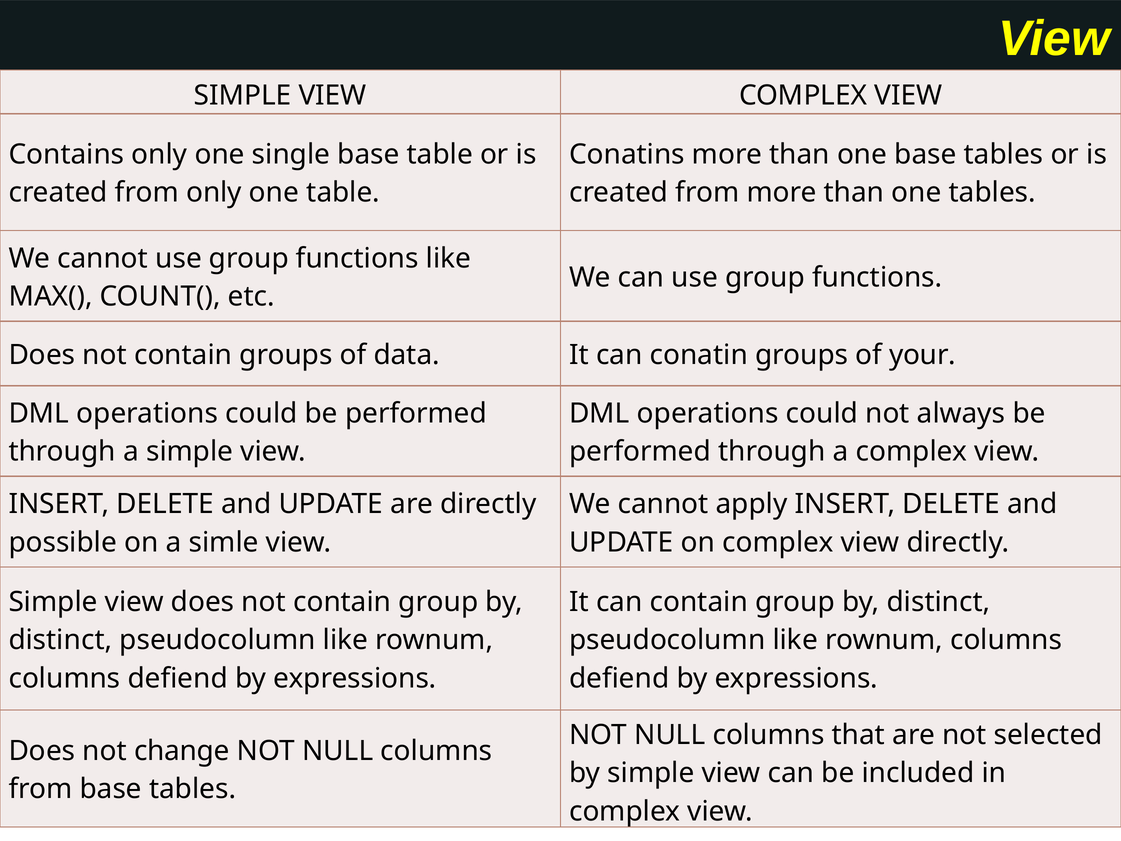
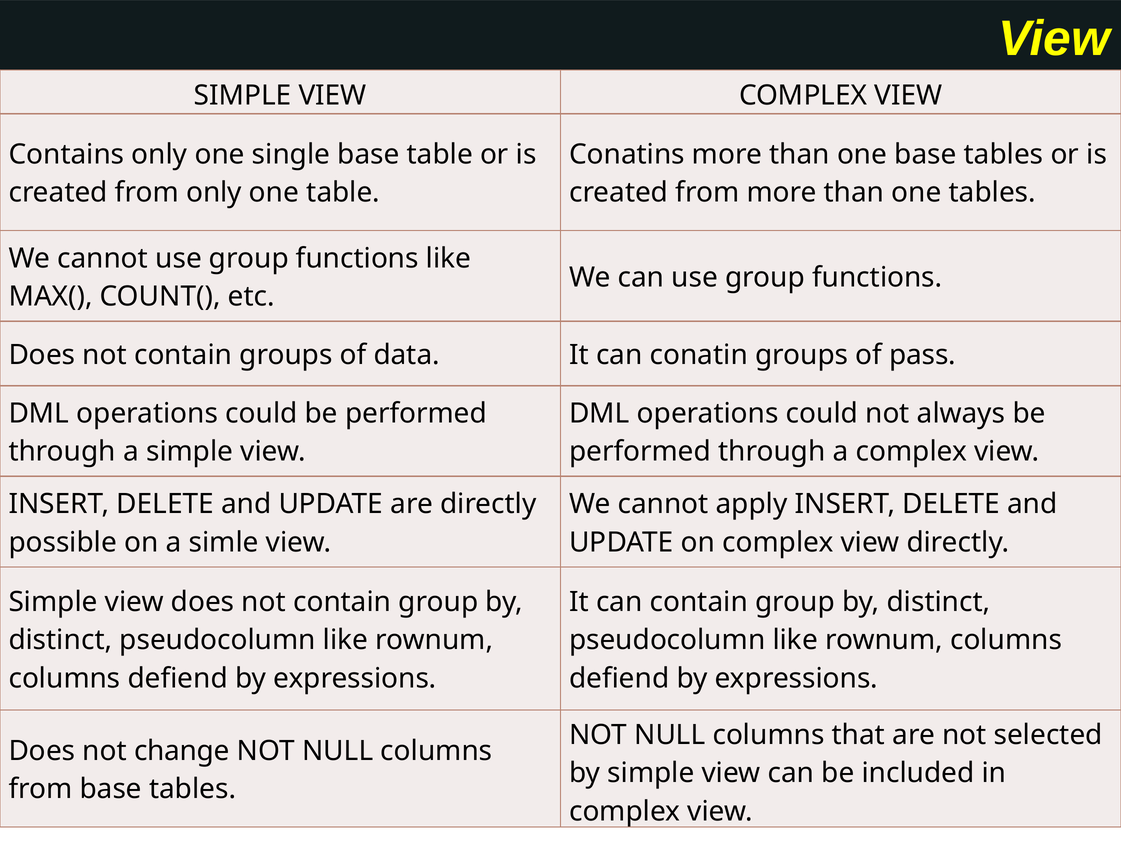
your: your -> pass
